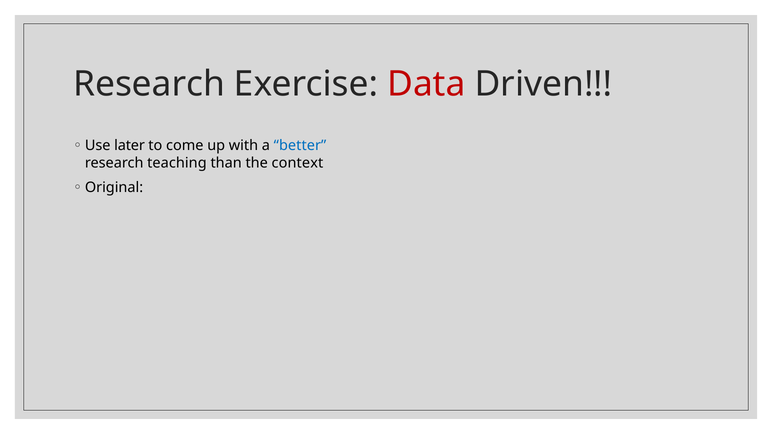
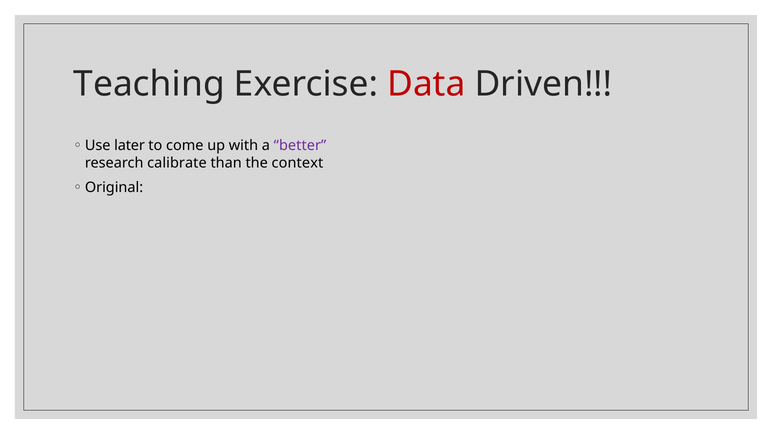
Research at (149, 84): Research -> Teaching
better colour: blue -> purple
teaching: teaching -> calibrate
